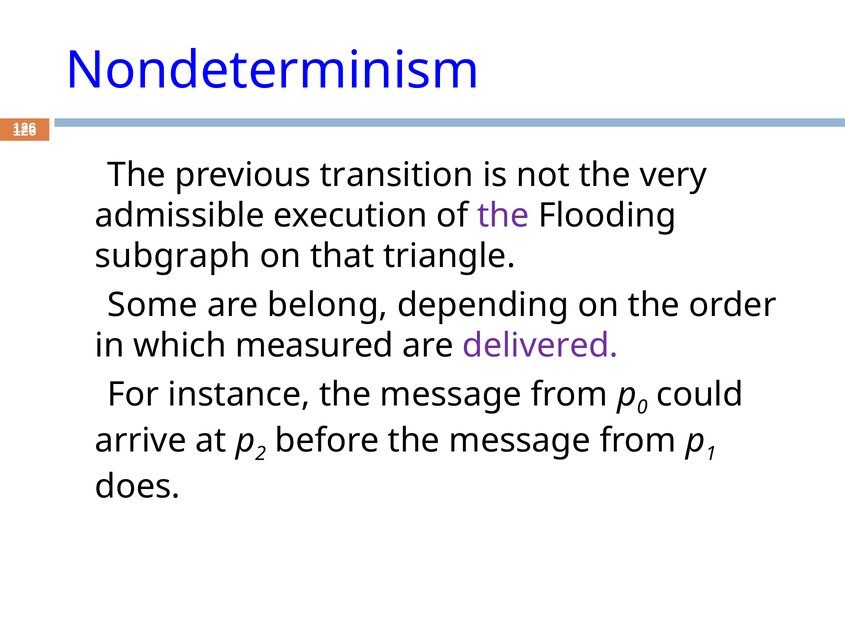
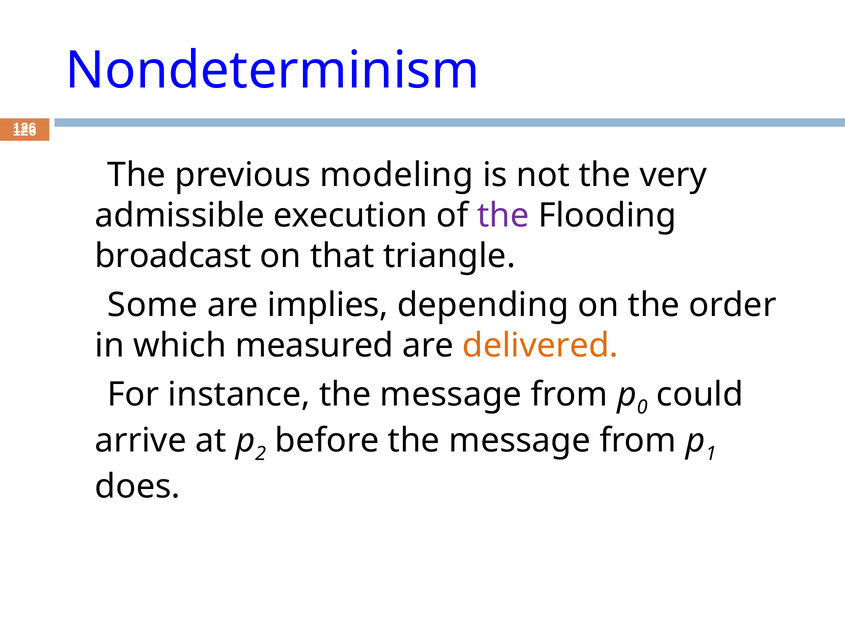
transition: transition -> modeling
subgraph: subgraph -> broadcast
belong: belong -> implies
delivered colour: purple -> orange
